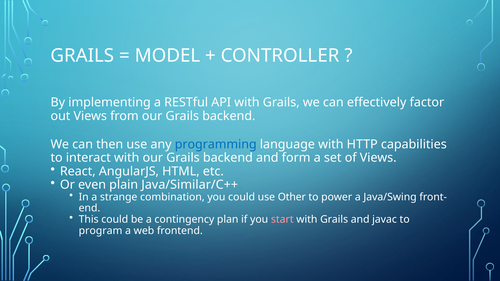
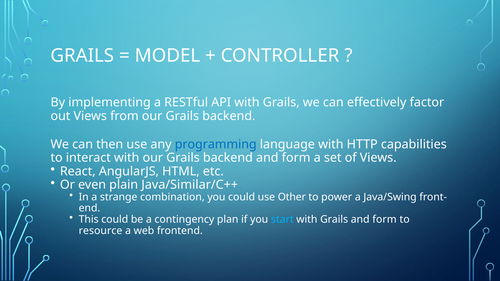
start colour: pink -> light blue
Grails and javac: javac -> form
program: program -> resource
